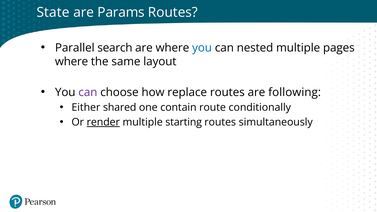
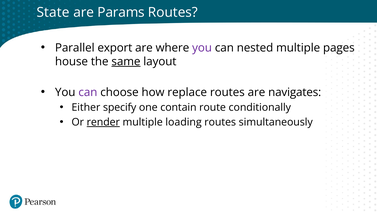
search: search -> export
you at (202, 48) colour: blue -> purple
where at (72, 62): where -> house
same underline: none -> present
following: following -> navigates
shared: shared -> specify
starting: starting -> loading
